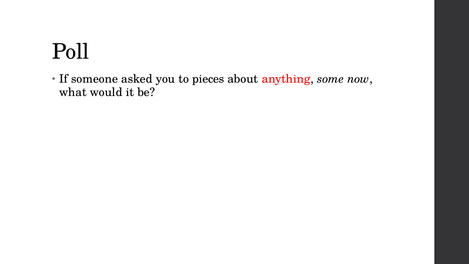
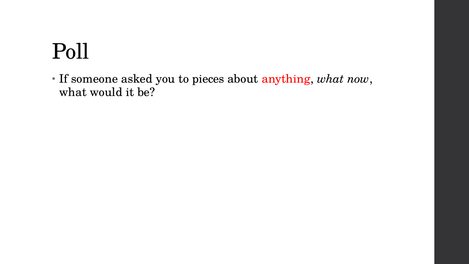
anything some: some -> what
